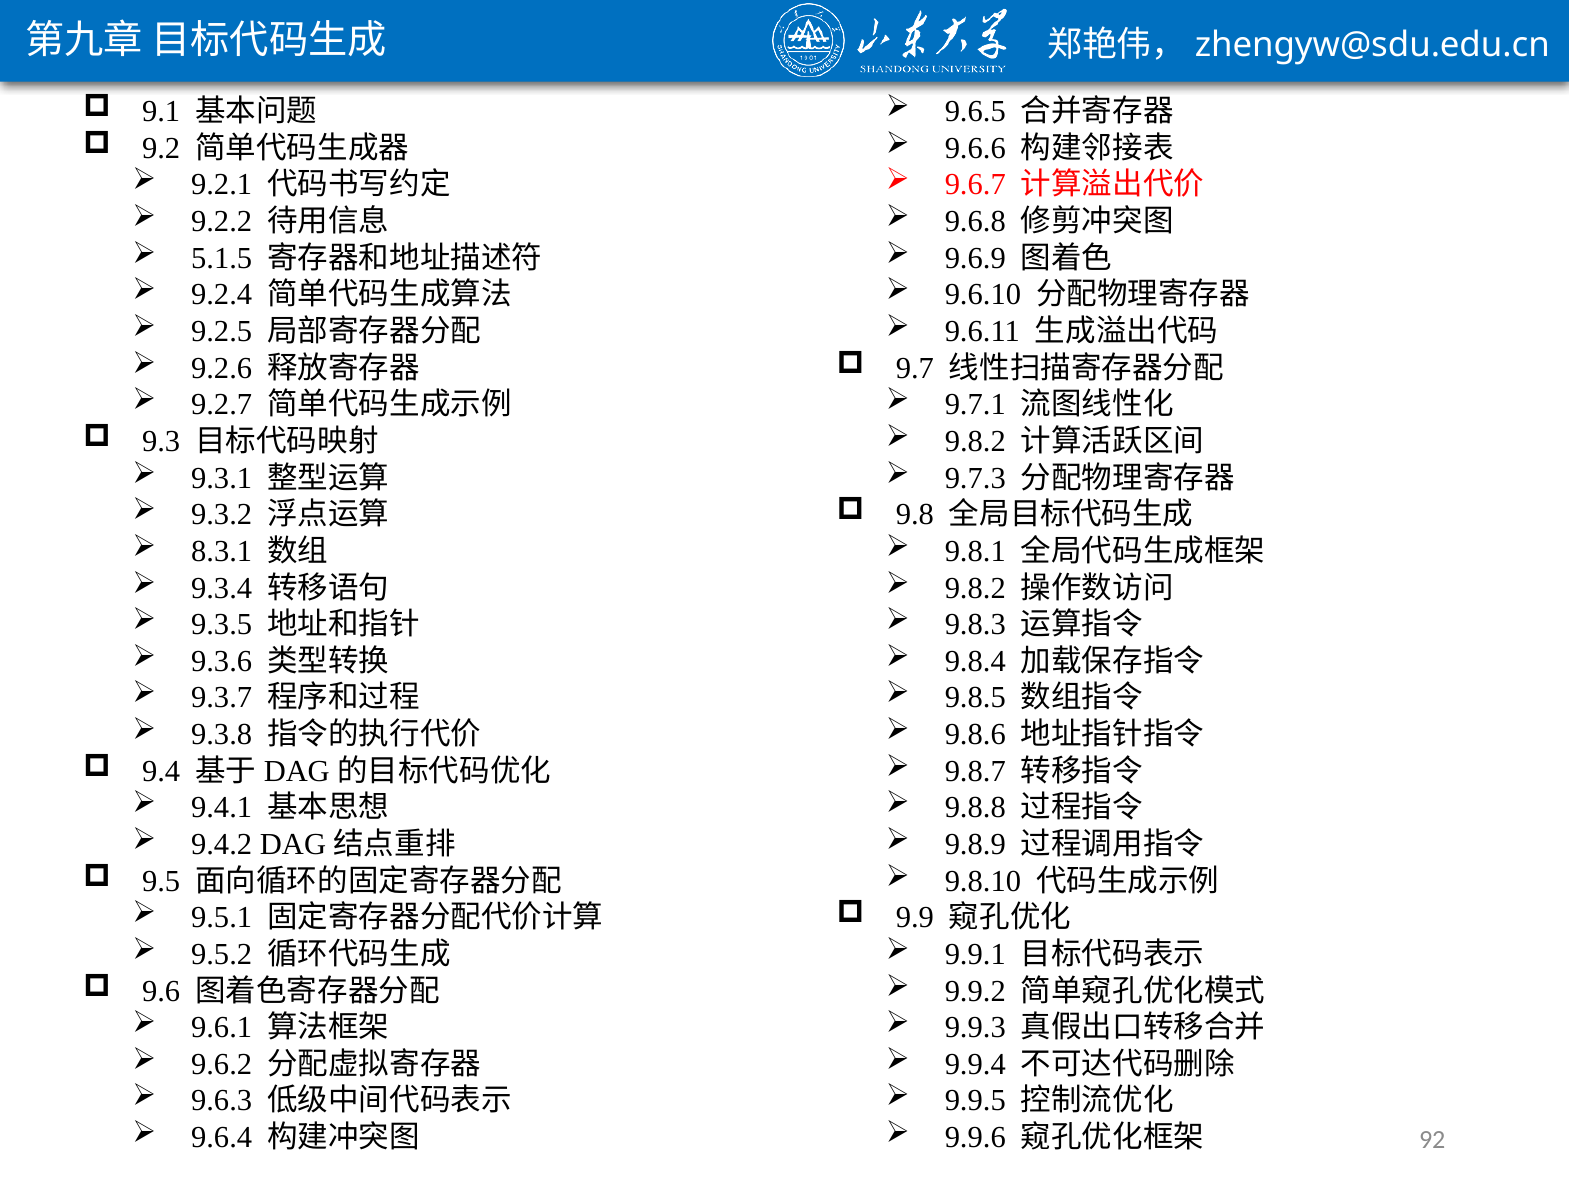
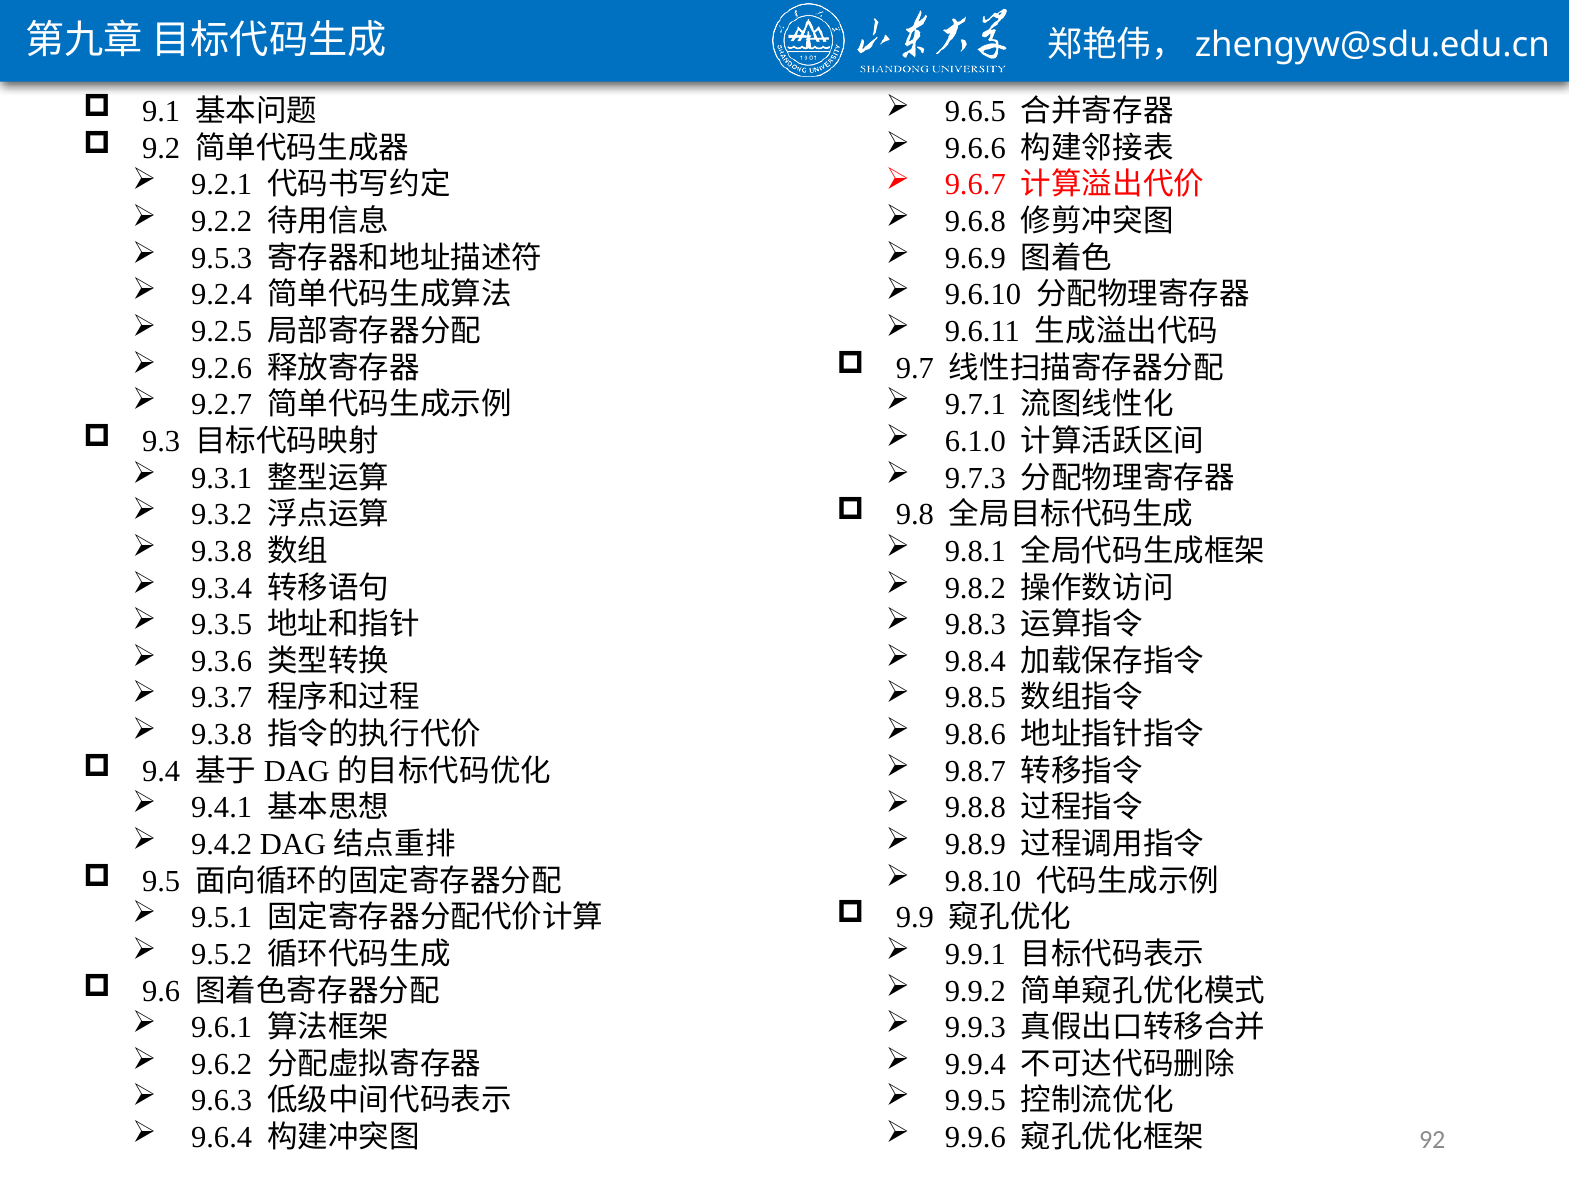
5.1.5: 5.1.5 -> 9.5.3
9.8.2 at (975, 441): 9.8.2 -> 6.1.0
8.3.1 at (222, 551): 8.3.1 -> 9.3.8
